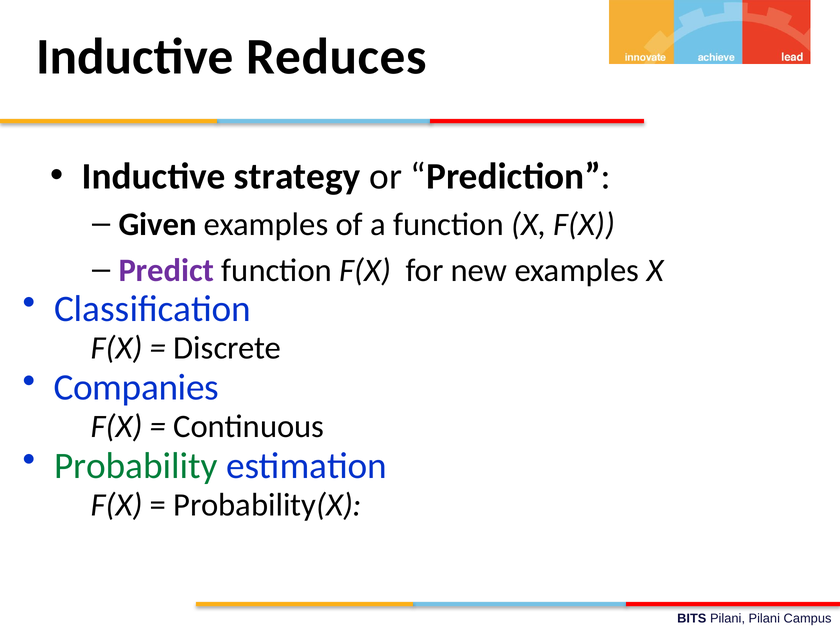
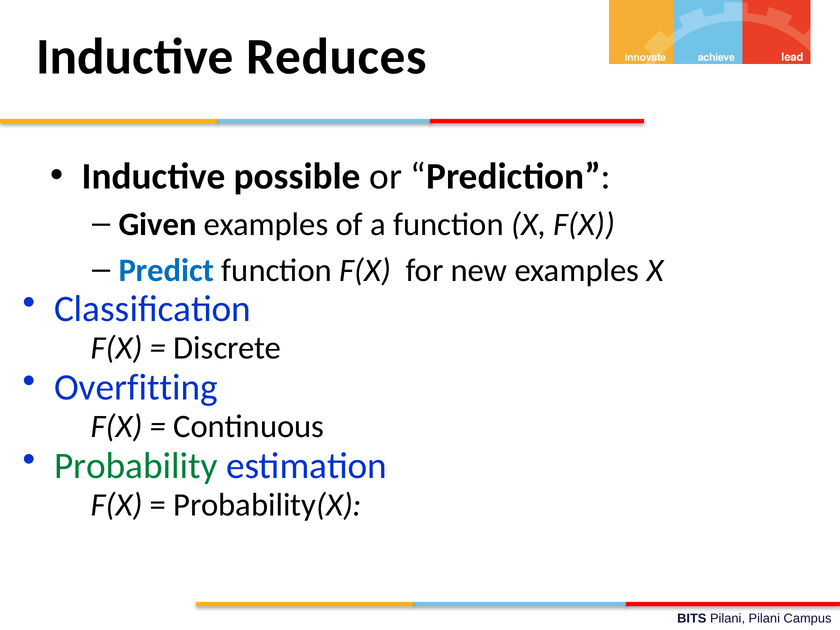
strategy: strategy -> possible
Predict colour: purple -> blue
Companies: Companies -> Overfitting
